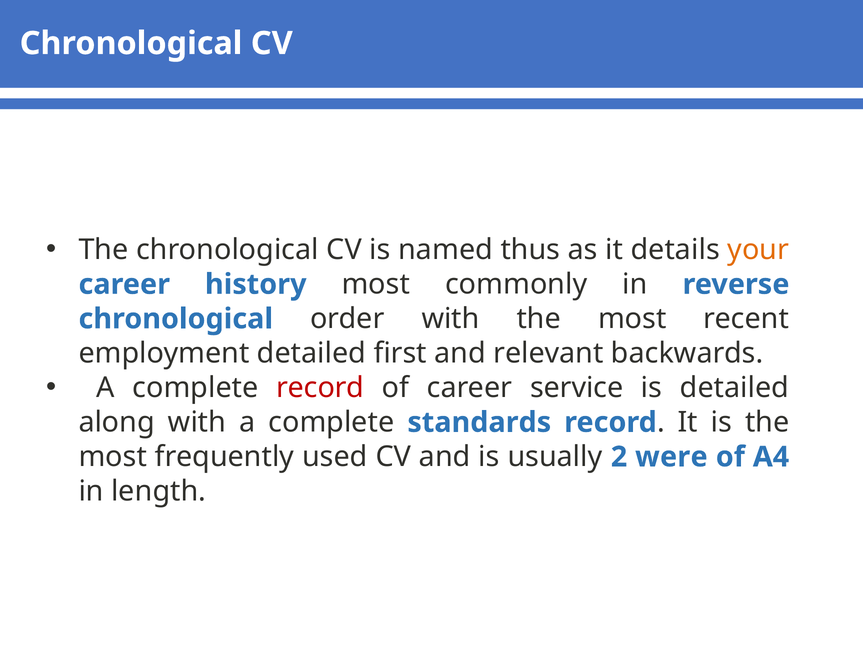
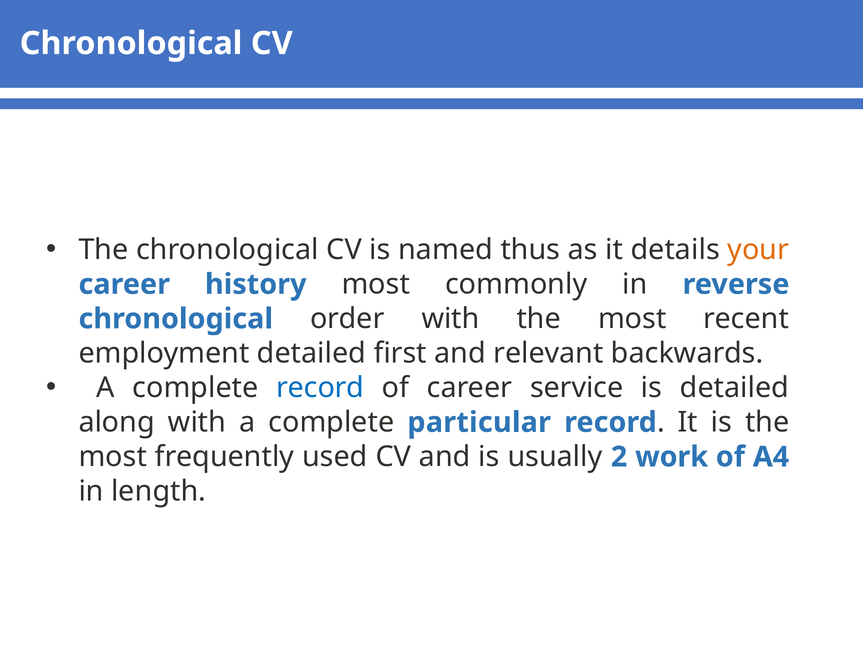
record at (320, 388) colour: red -> blue
standards: standards -> particular
were: were -> work
